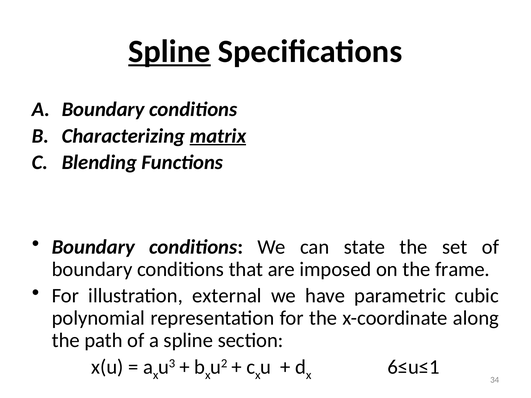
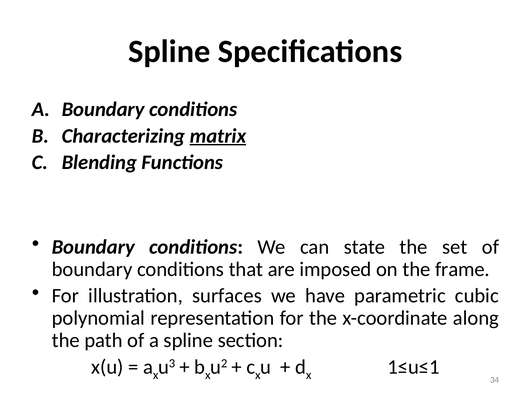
Spline at (169, 51) underline: present -> none
external: external -> surfaces
6≤u≤1: 6≤u≤1 -> 1≤u≤1
